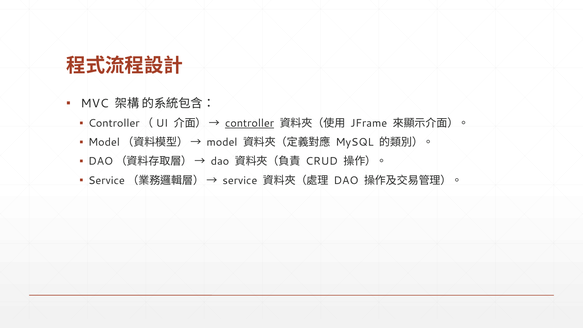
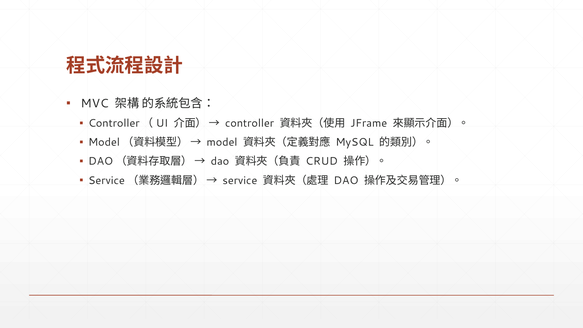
controller underline: present -> none
